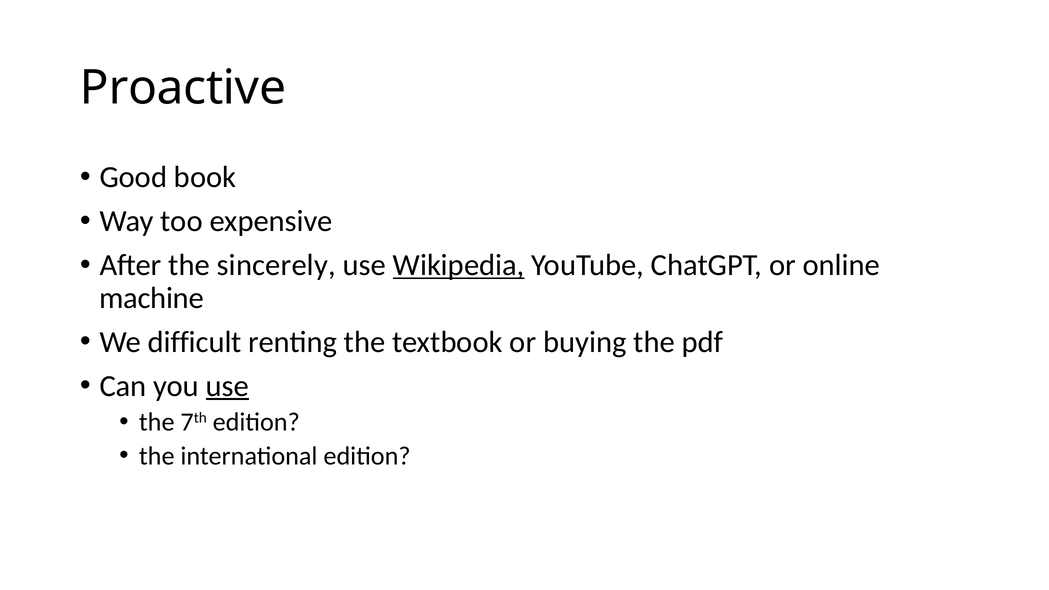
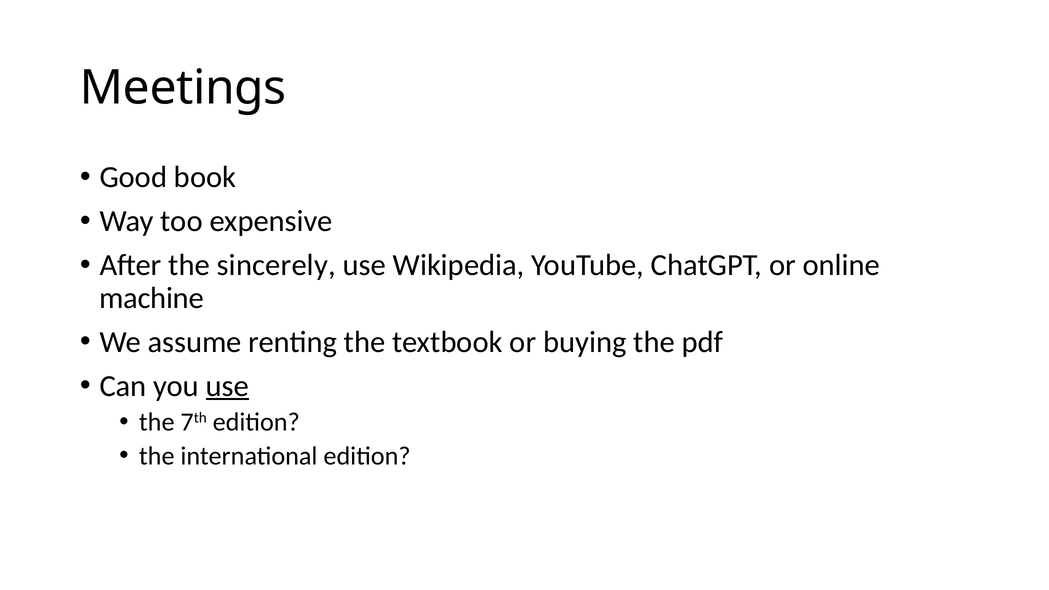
Proactive: Proactive -> Meetings
Wikipedia underline: present -> none
difficult: difficult -> assume
